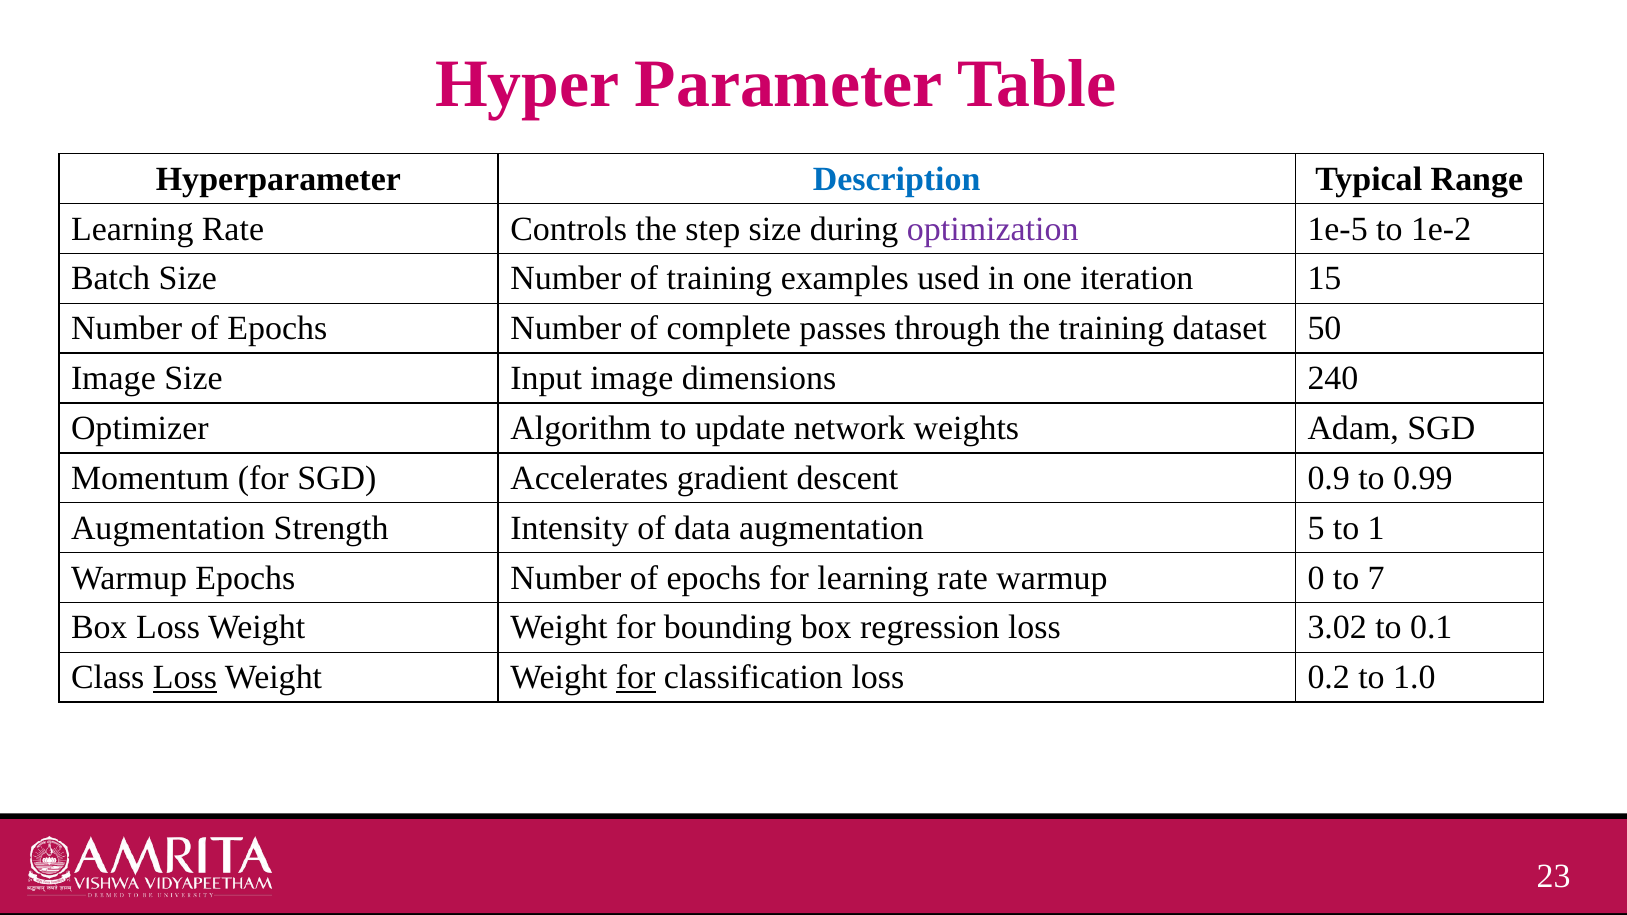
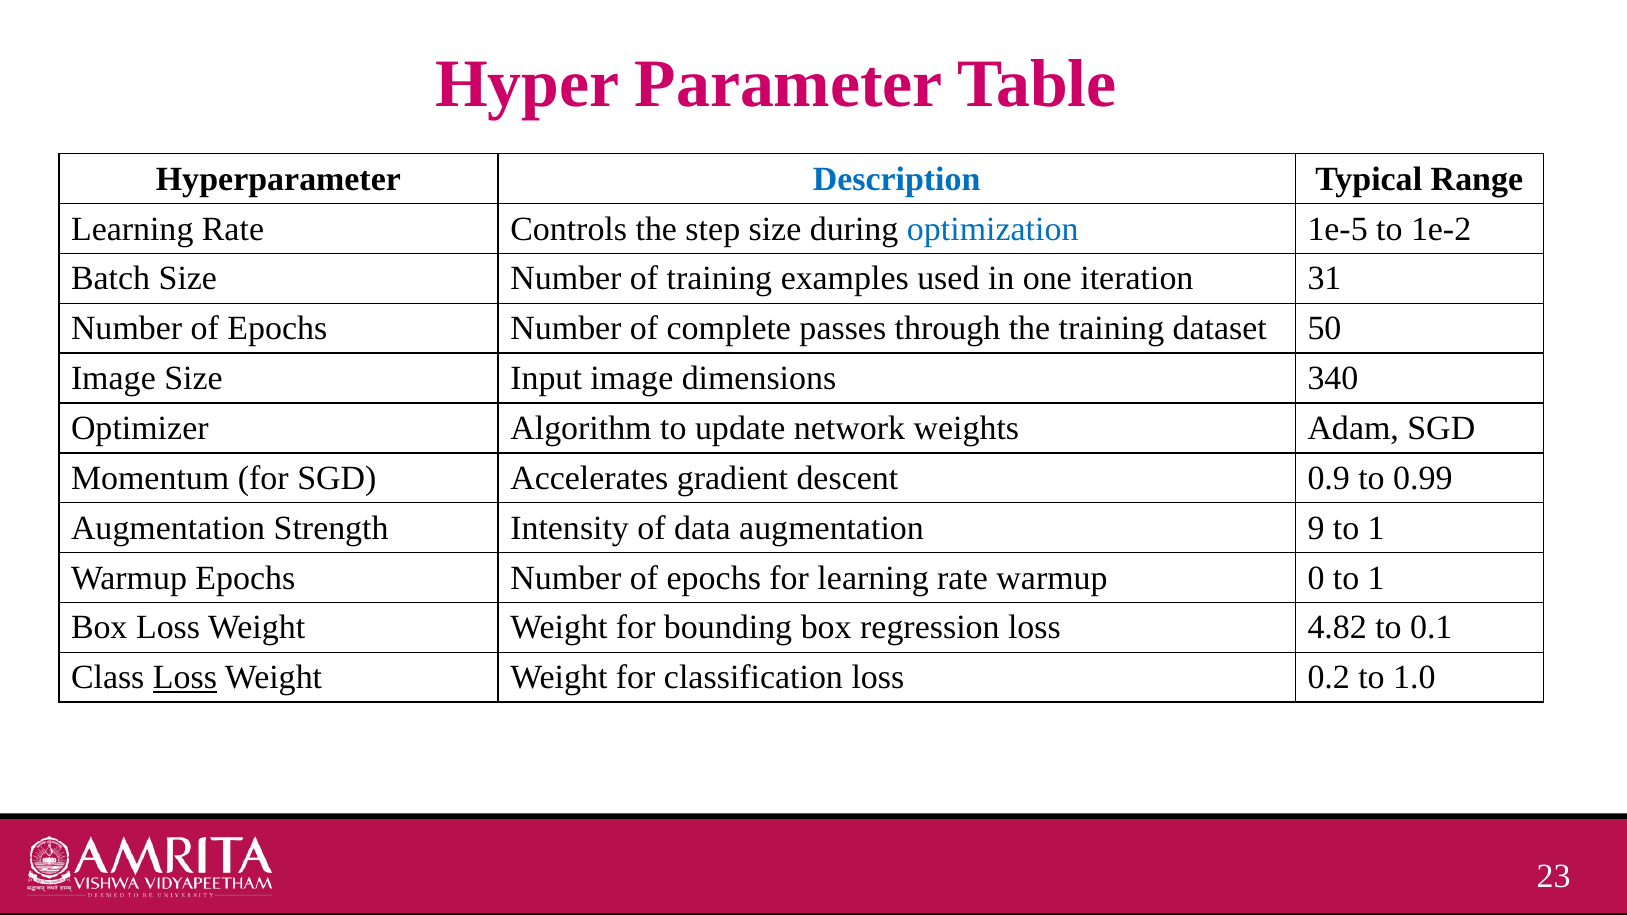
optimization colour: purple -> blue
15: 15 -> 31
240: 240 -> 340
5: 5 -> 9
0 to 7: 7 -> 1
3.02: 3.02 -> 4.82
for at (636, 678) underline: present -> none
